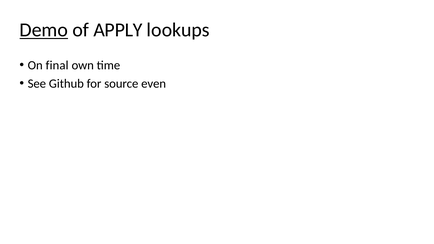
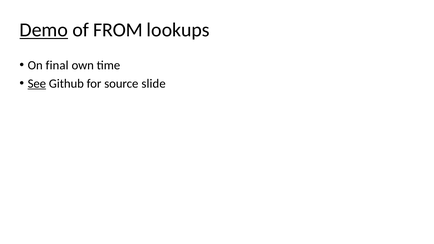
APPLY: APPLY -> FROM
See underline: none -> present
even: even -> slide
